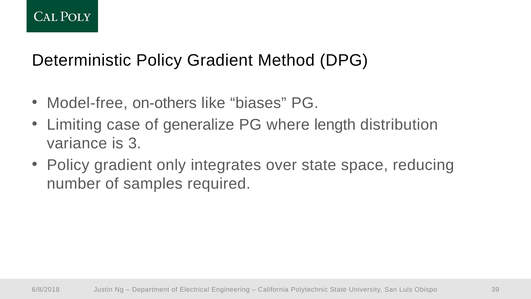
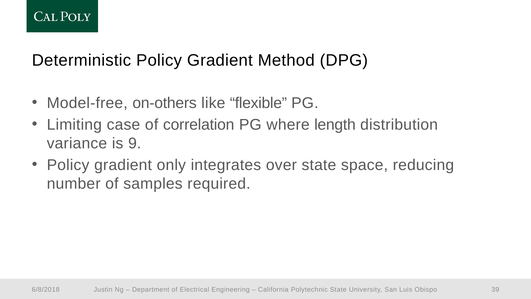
biases: biases -> flexible
generalize: generalize -> correlation
3: 3 -> 9
